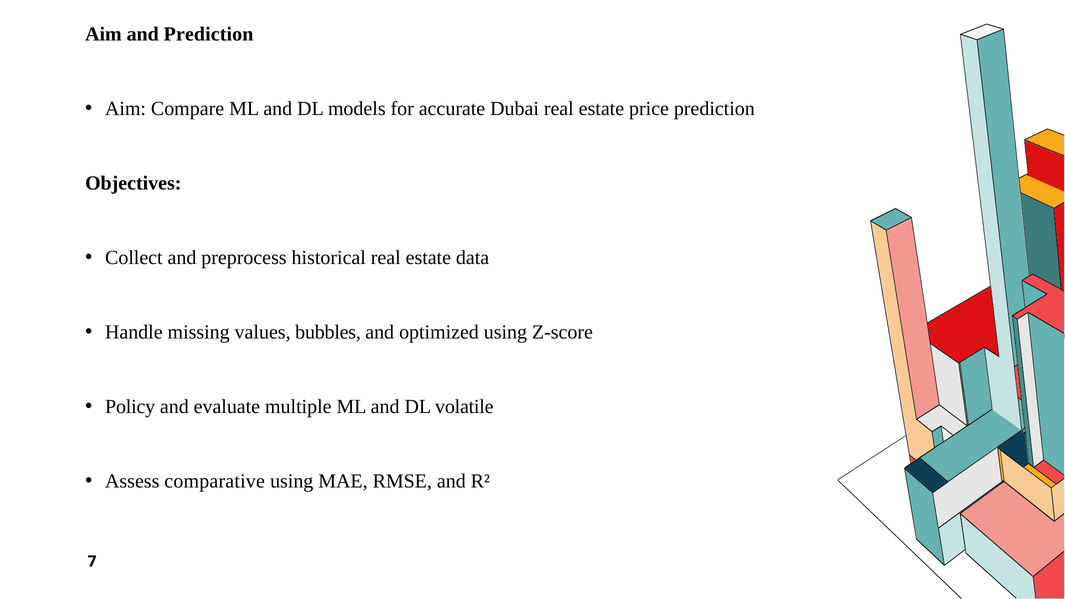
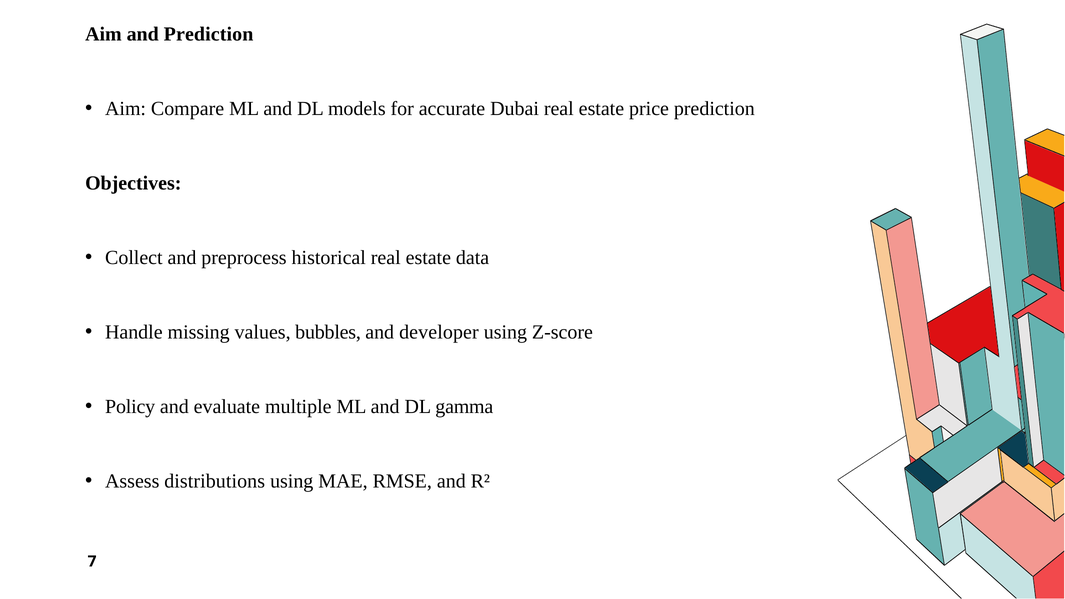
optimized: optimized -> developer
volatile: volatile -> gamma
comparative: comparative -> distributions
